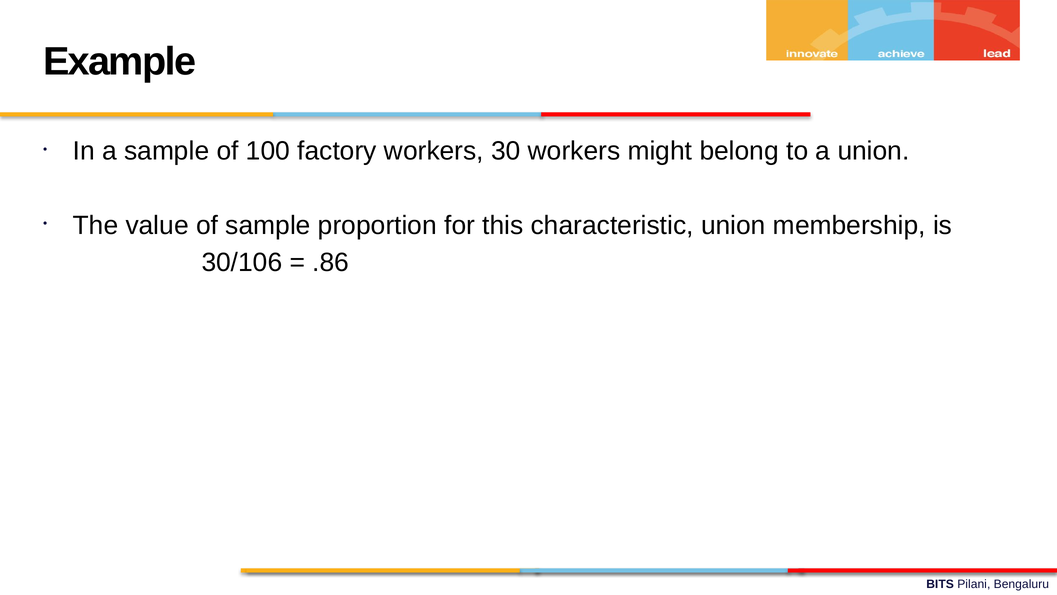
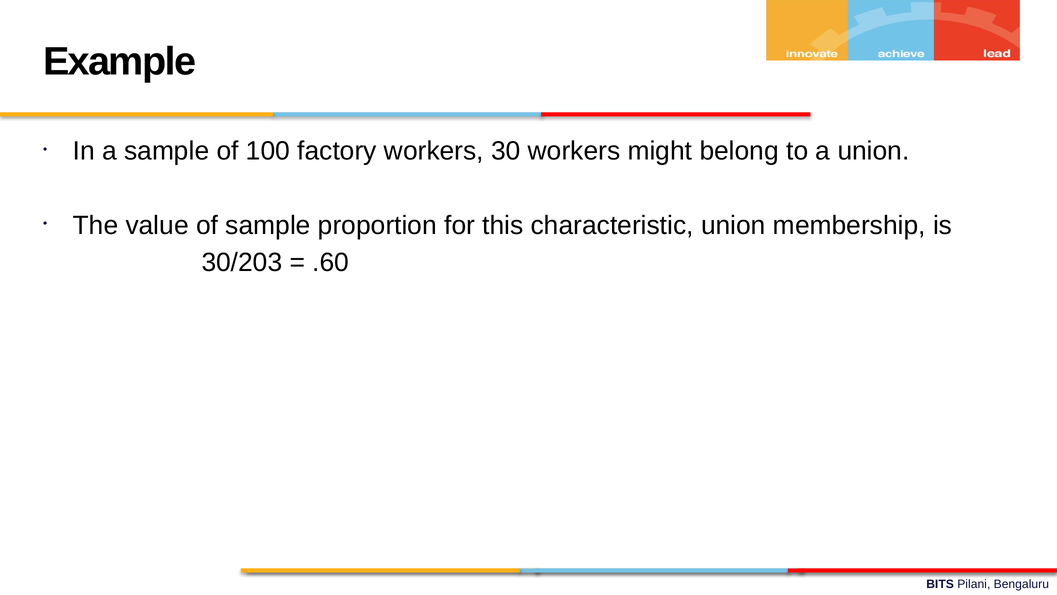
30/106: 30/106 -> 30/203
.86: .86 -> .60
